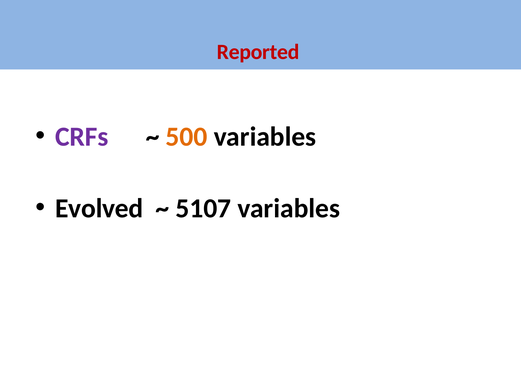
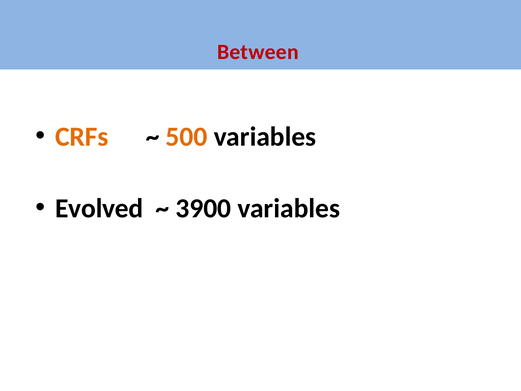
Reported: Reported -> Between
CRFs colour: purple -> orange
5107: 5107 -> 3900
